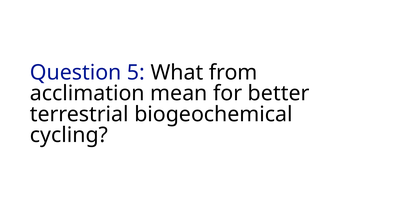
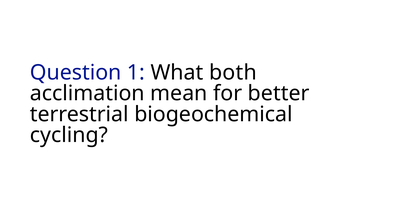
5: 5 -> 1
from: from -> both
